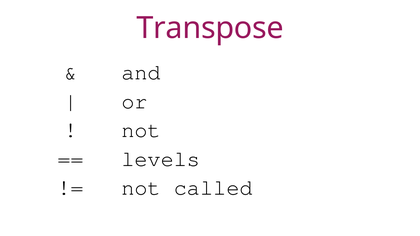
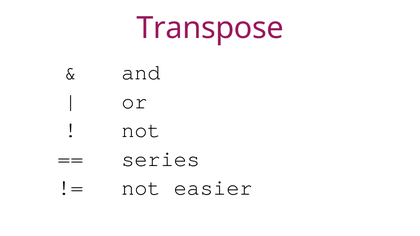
levels: levels -> series
called: called -> easier
